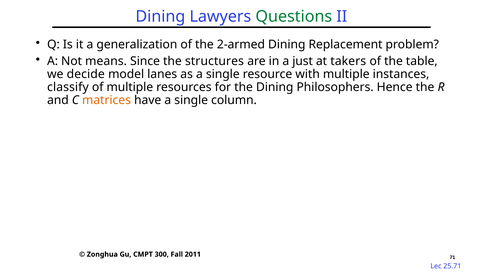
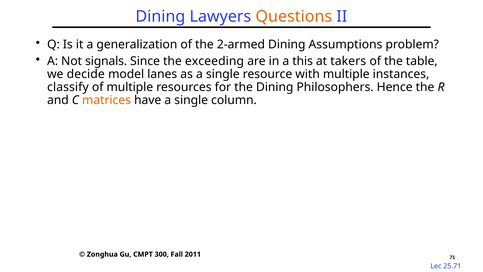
Questions colour: green -> orange
Replacement: Replacement -> Assumptions
means: means -> signals
structures: structures -> exceeding
just: just -> this
